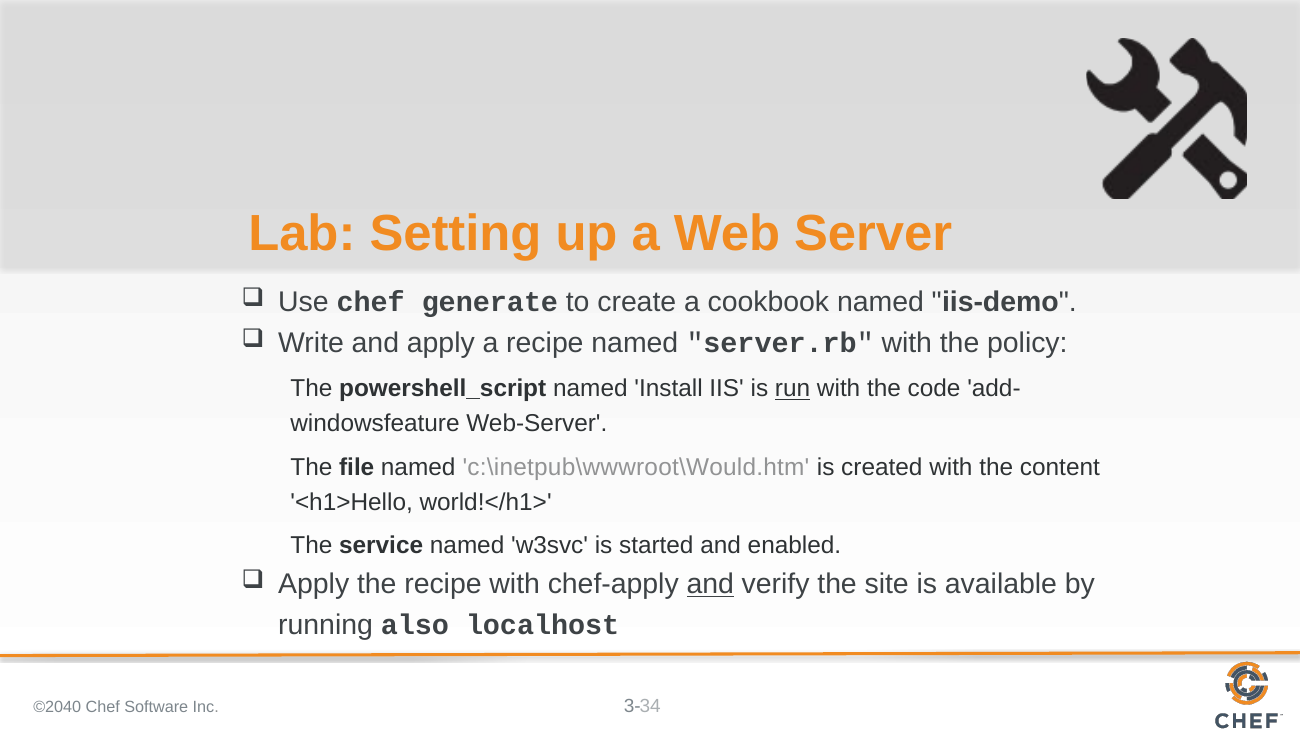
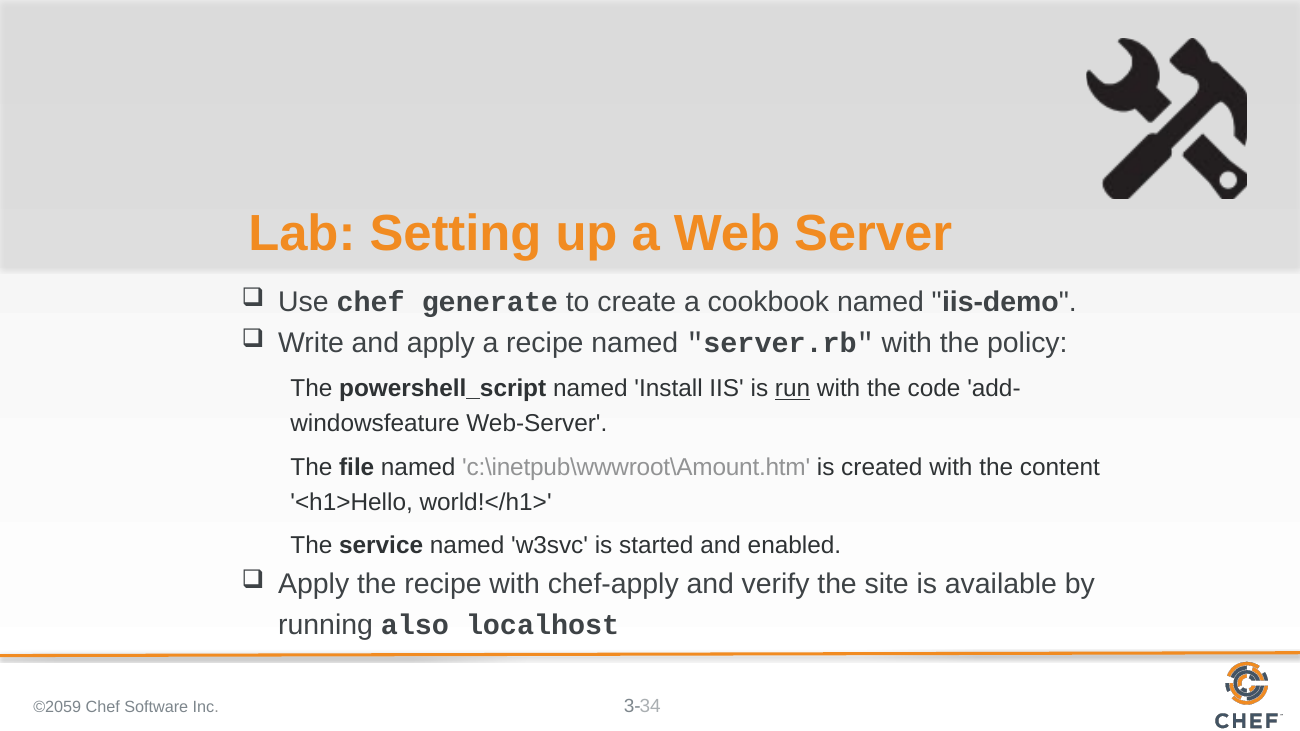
c:\inetpub\wwwroot\Would.htm: c:\inetpub\wwwroot\Would.htm -> c:\inetpub\wwwroot\Amount.htm
and at (710, 584) underline: present -> none
©2040: ©2040 -> ©2059
